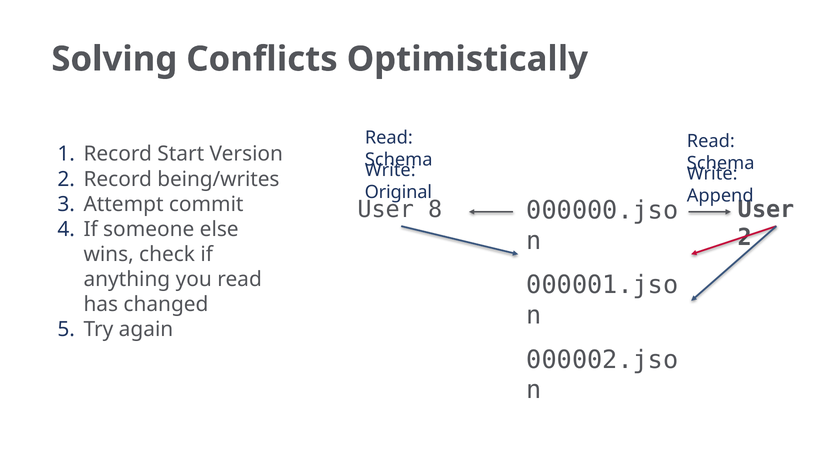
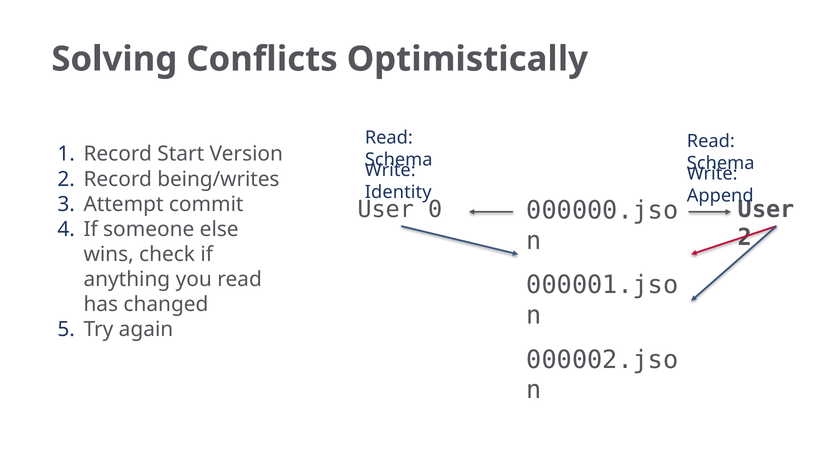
Original: Original -> Identity
8: 8 -> 0
